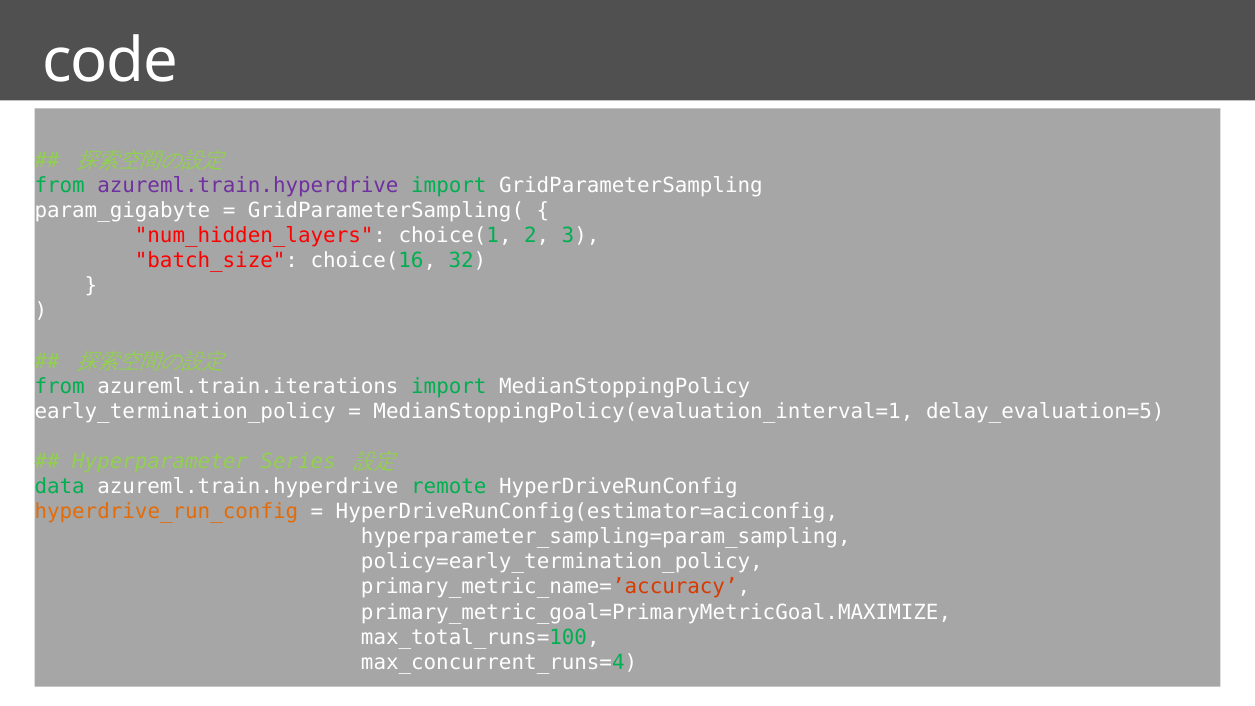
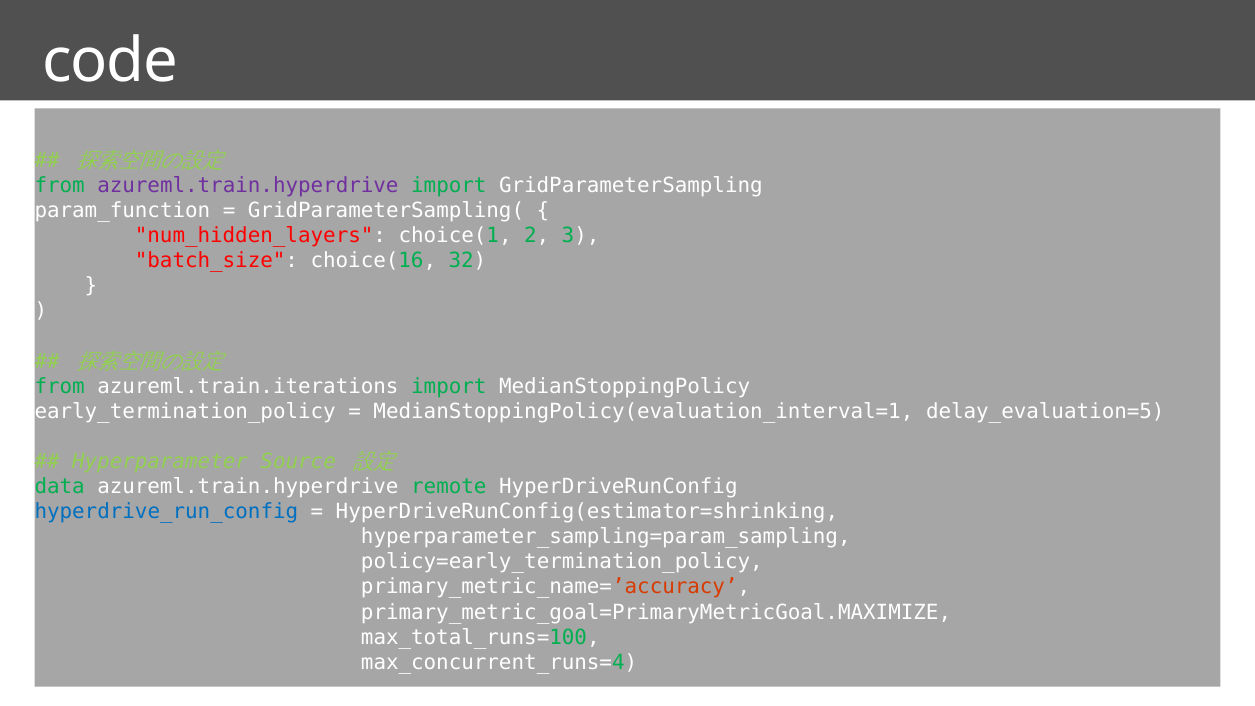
param_gigabyte: param_gigabyte -> param_function
Series: Series -> Source
hyperdrive_run_config colour: orange -> blue
HyperDriveRunConfig(estimator=aciconfig: HyperDriveRunConfig(estimator=aciconfig -> HyperDriveRunConfig(estimator=shrinking
